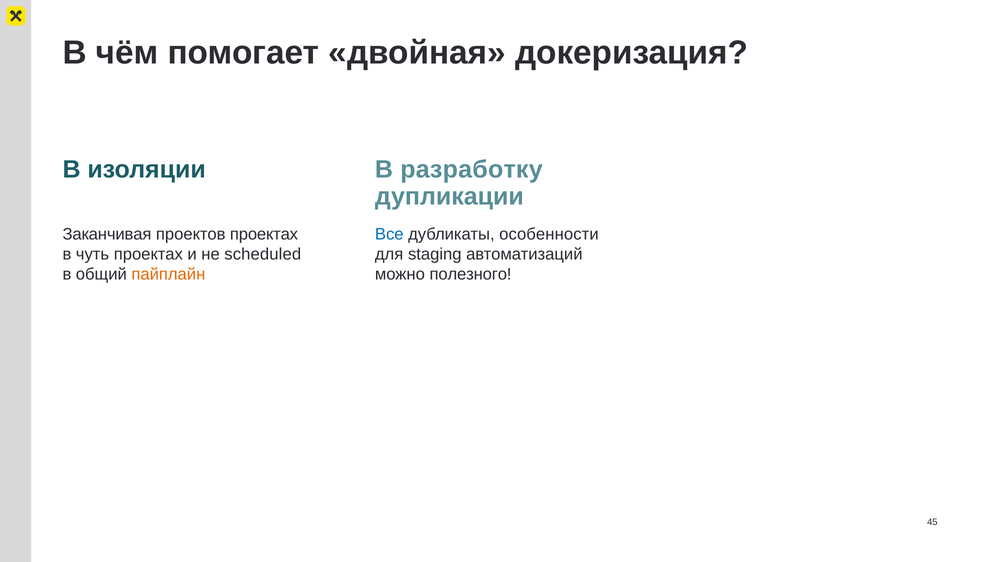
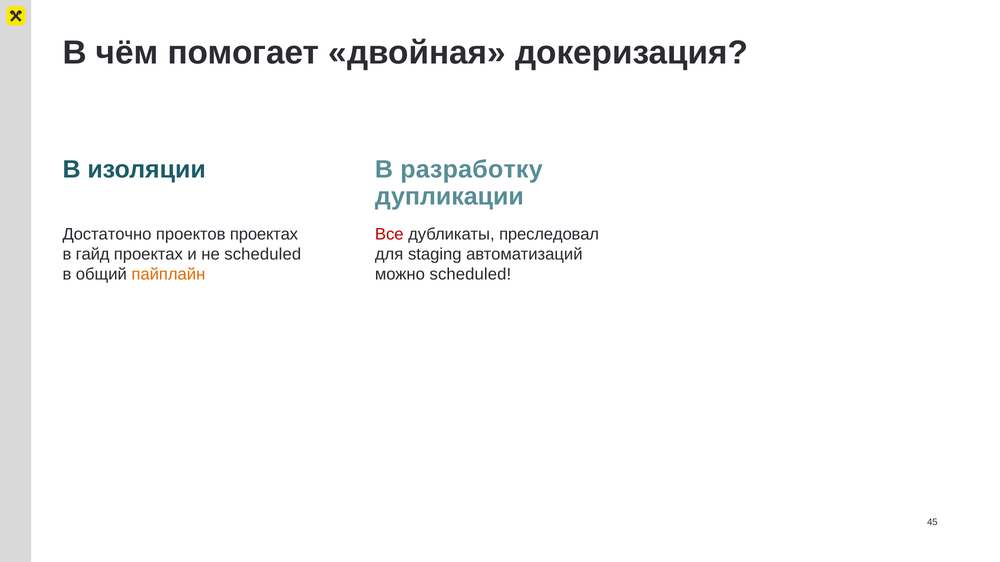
Заканчивая: Заканчивая -> Достаточно
Все colour: blue -> red
особенности: особенности -> преследовал
чуть: чуть -> гайд
можно полезного: полезного -> scheduled
